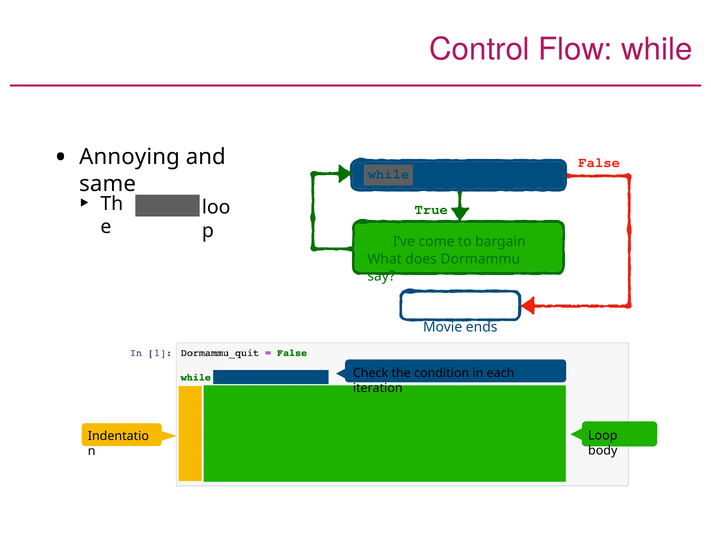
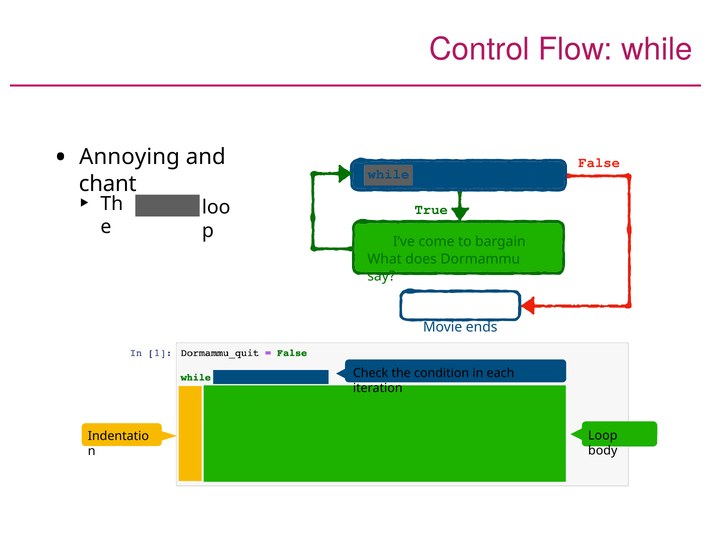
same: same -> chant
